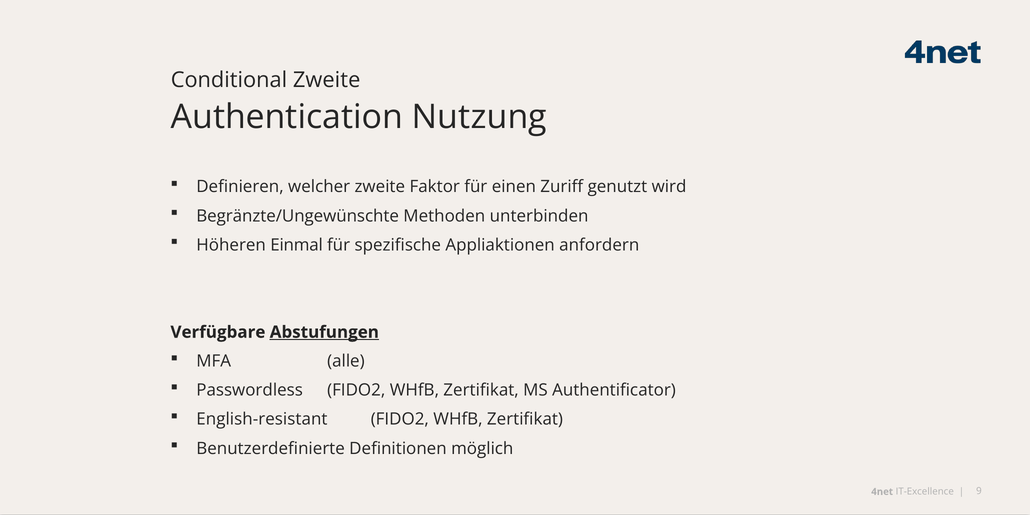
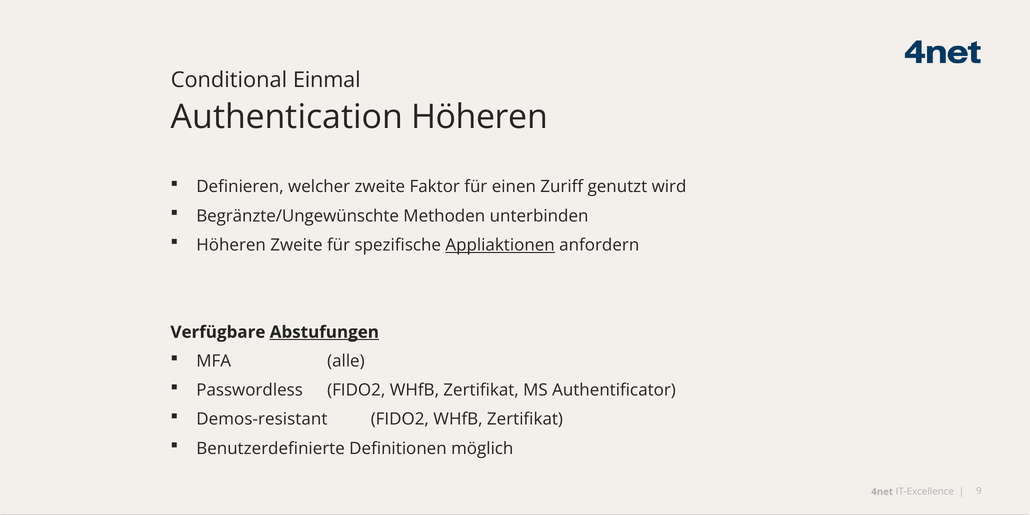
Conditional Zweite: Zweite -> Einmal
Authentication Nutzung: Nutzung -> Höheren
Höheren Einmal: Einmal -> Zweite
Appliaktionen underline: none -> present
English-resistant: English-resistant -> Demos-resistant
